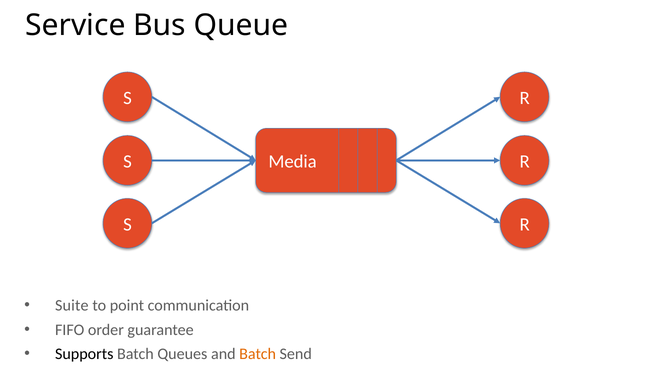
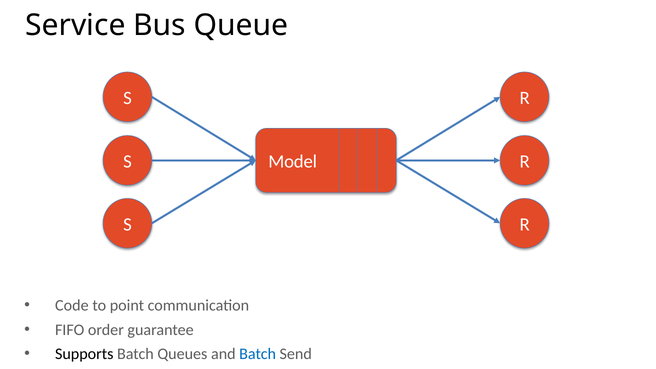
Media: Media -> Model
Suite: Suite -> Code
Batch at (258, 354) colour: orange -> blue
